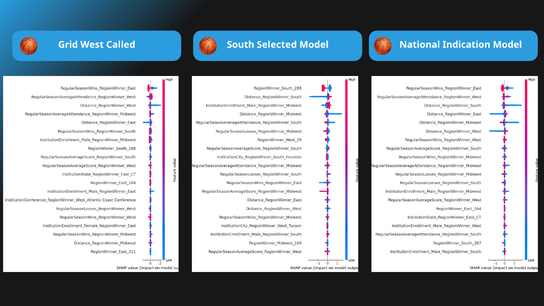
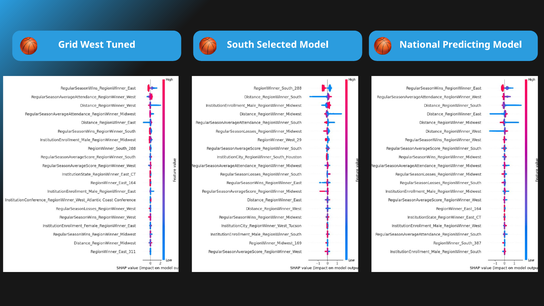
Called: Called -> Tuned
Indication: Indication -> Predicting
